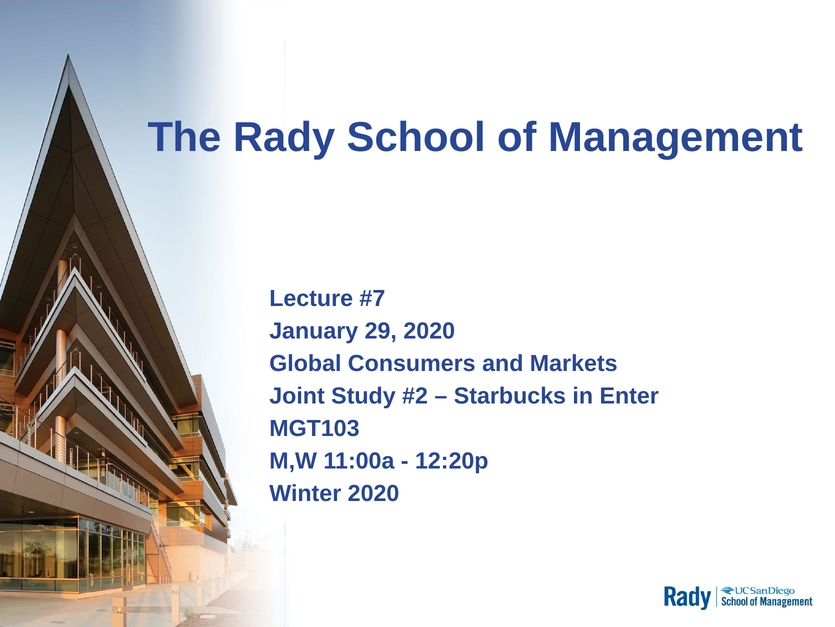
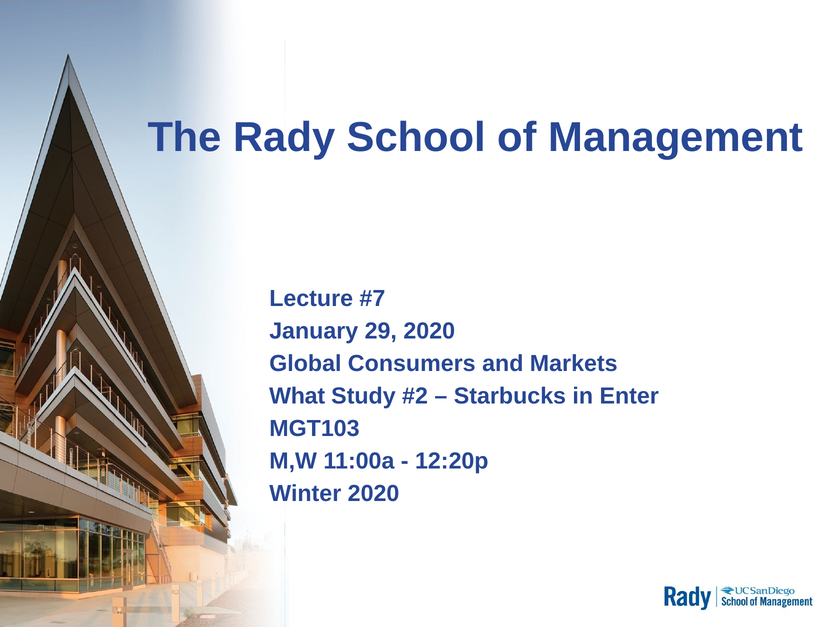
Joint: Joint -> What
